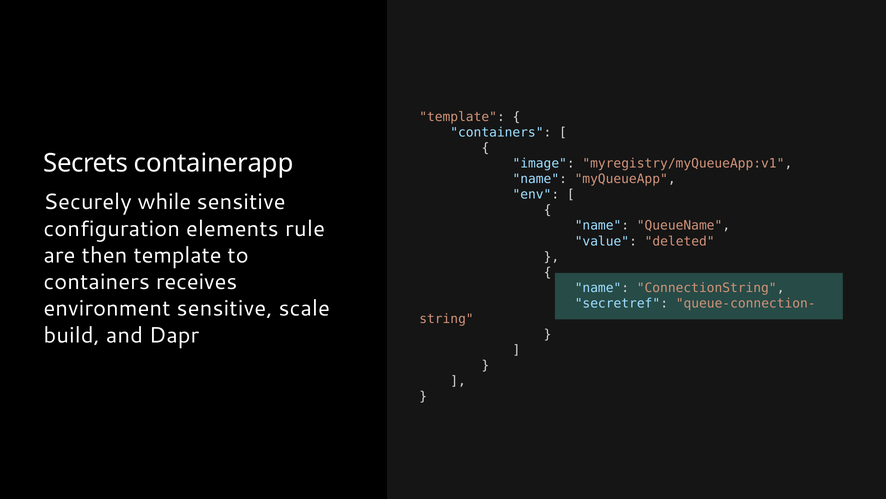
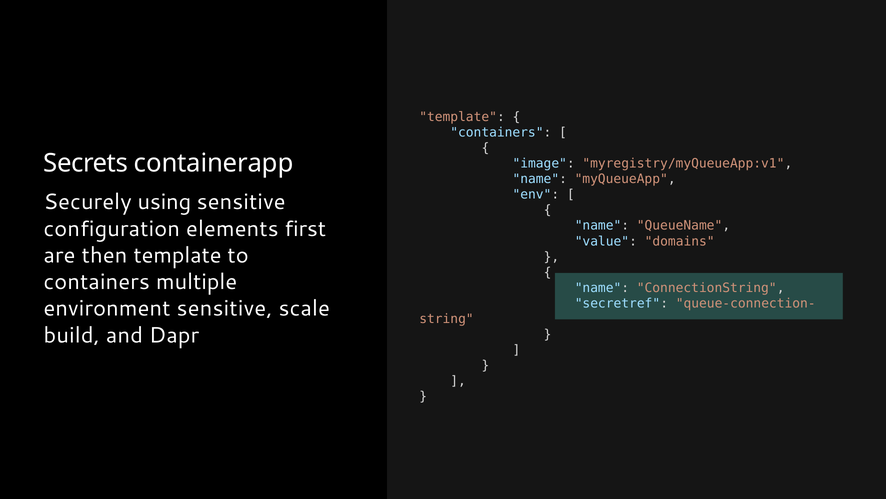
while: while -> using
rule: rule -> first
deleted: deleted -> domains
receives: receives -> multiple
